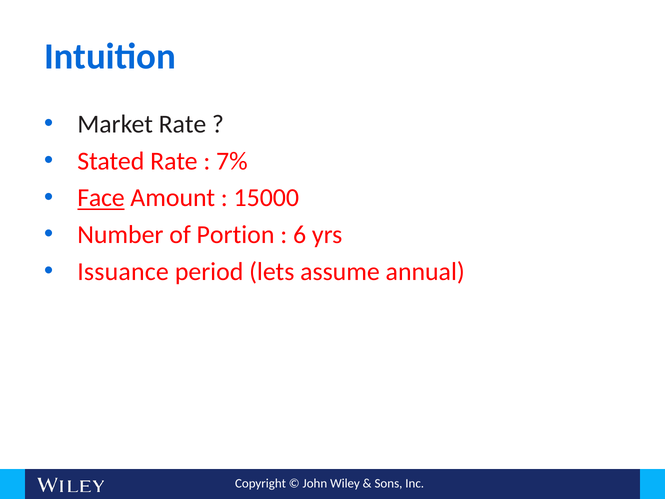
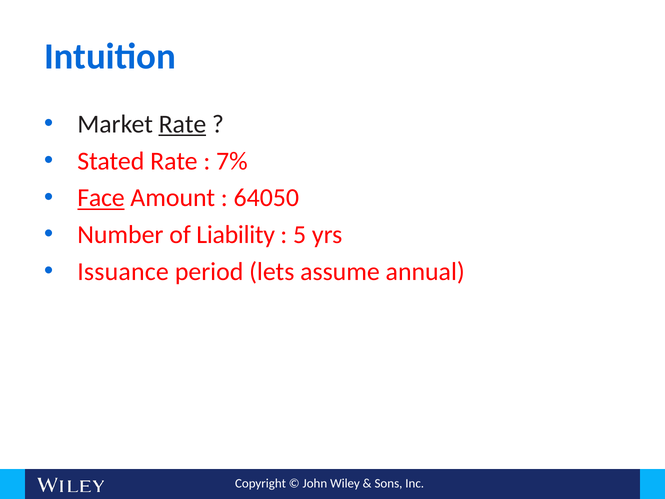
Rate at (182, 124) underline: none -> present
15000: 15000 -> 64050
Portion: Portion -> Liability
6: 6 -> 5
